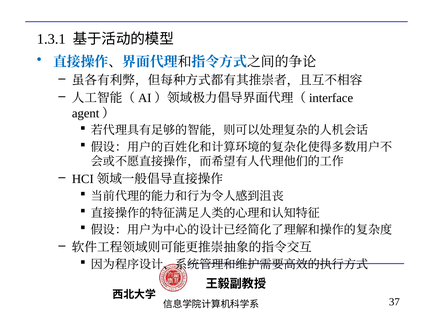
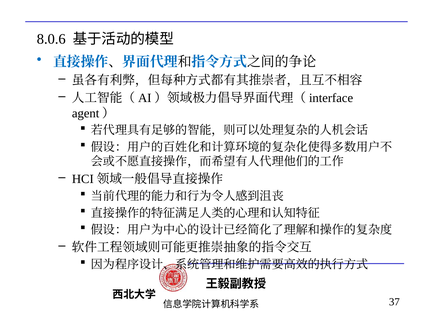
1.3.1: 1.3.1 -> 8.0.6
